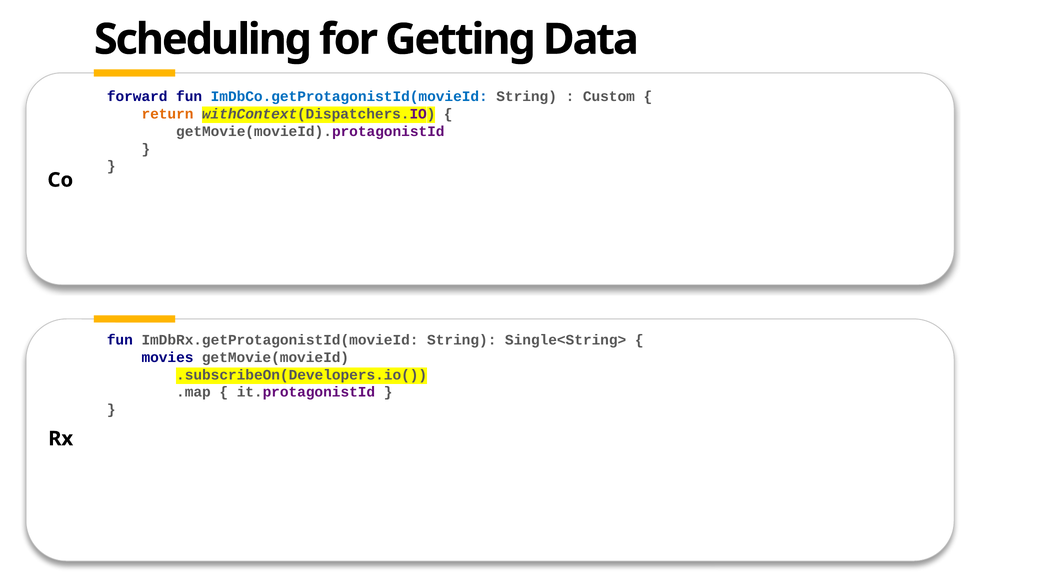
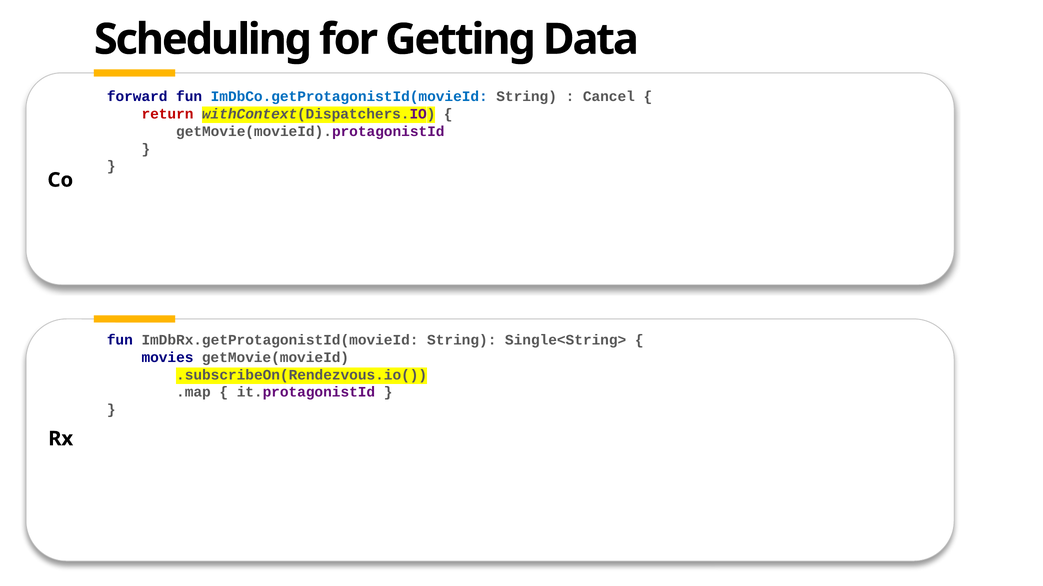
Custom: Custom -> Cancel
return colour: orange -> red
.subscribeOn(Developers.io(: .subscribeOn(Developers.io( -> .subscribeOn(Rendezvous.io(
